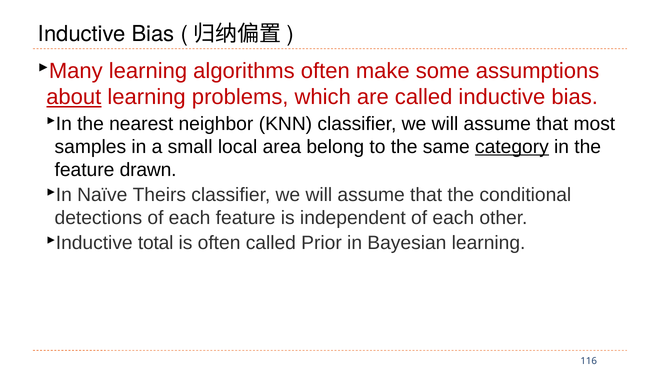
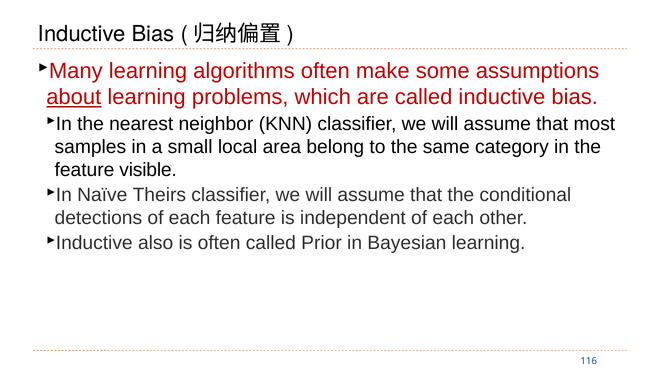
category underline: present -> none
drawn: drawn -> visible
total: total -> also
